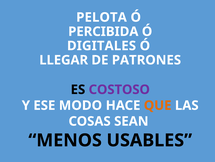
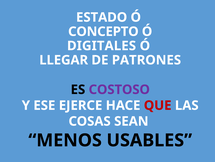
PELOTA: PELOTA -> ESTADO
PERCIBIDA: PERCIBIDA -> CONCEPTO
MODO: MODO -> EJERCE
QUE colour: orange -> red
